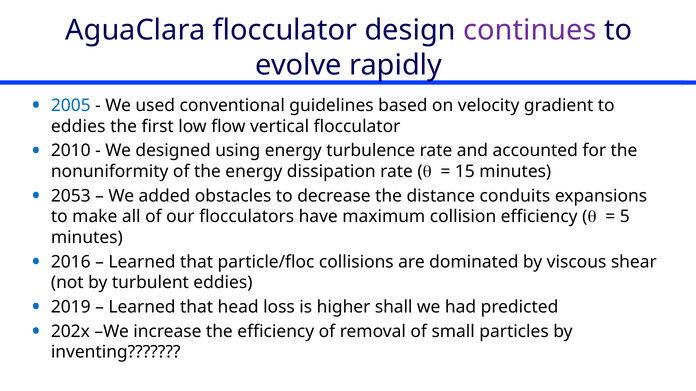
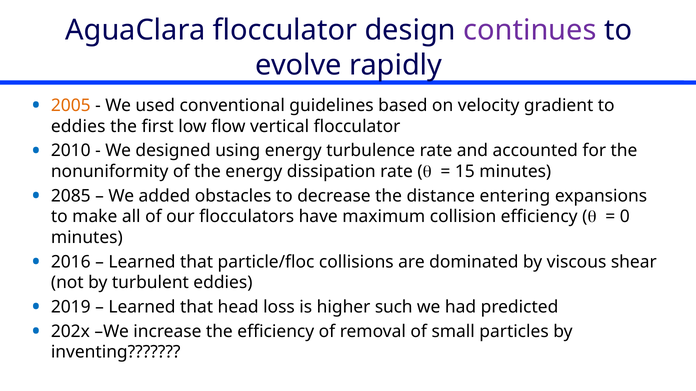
2005 colour: blue -> orange
2053: 2053 -> 2085
conduits: conduits -> entering
5: 5 -> 0
shall: shall -> such
